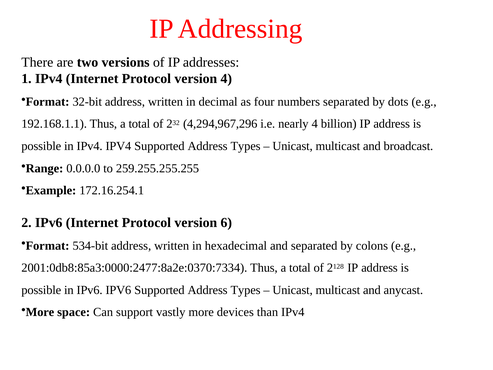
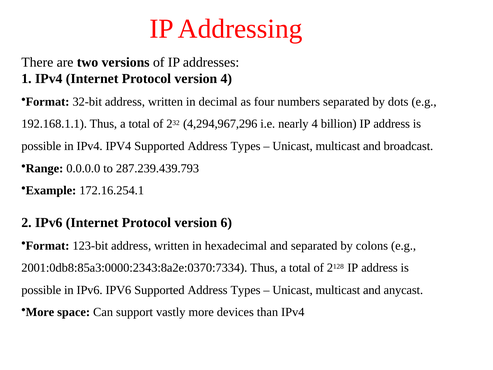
259.255.255.255: 259.255.255.255 -> 287.239.439.793
534-bit: 534-bit -> 123-bit
2001:0db8:85a3:0000:2477:8a2e:0370:7334: 2001:0db8:85a3:0000:2477:8a2e:0370:7334 -> 2001:0db8:85a3:0000:2343:8a2e:0370:7334
